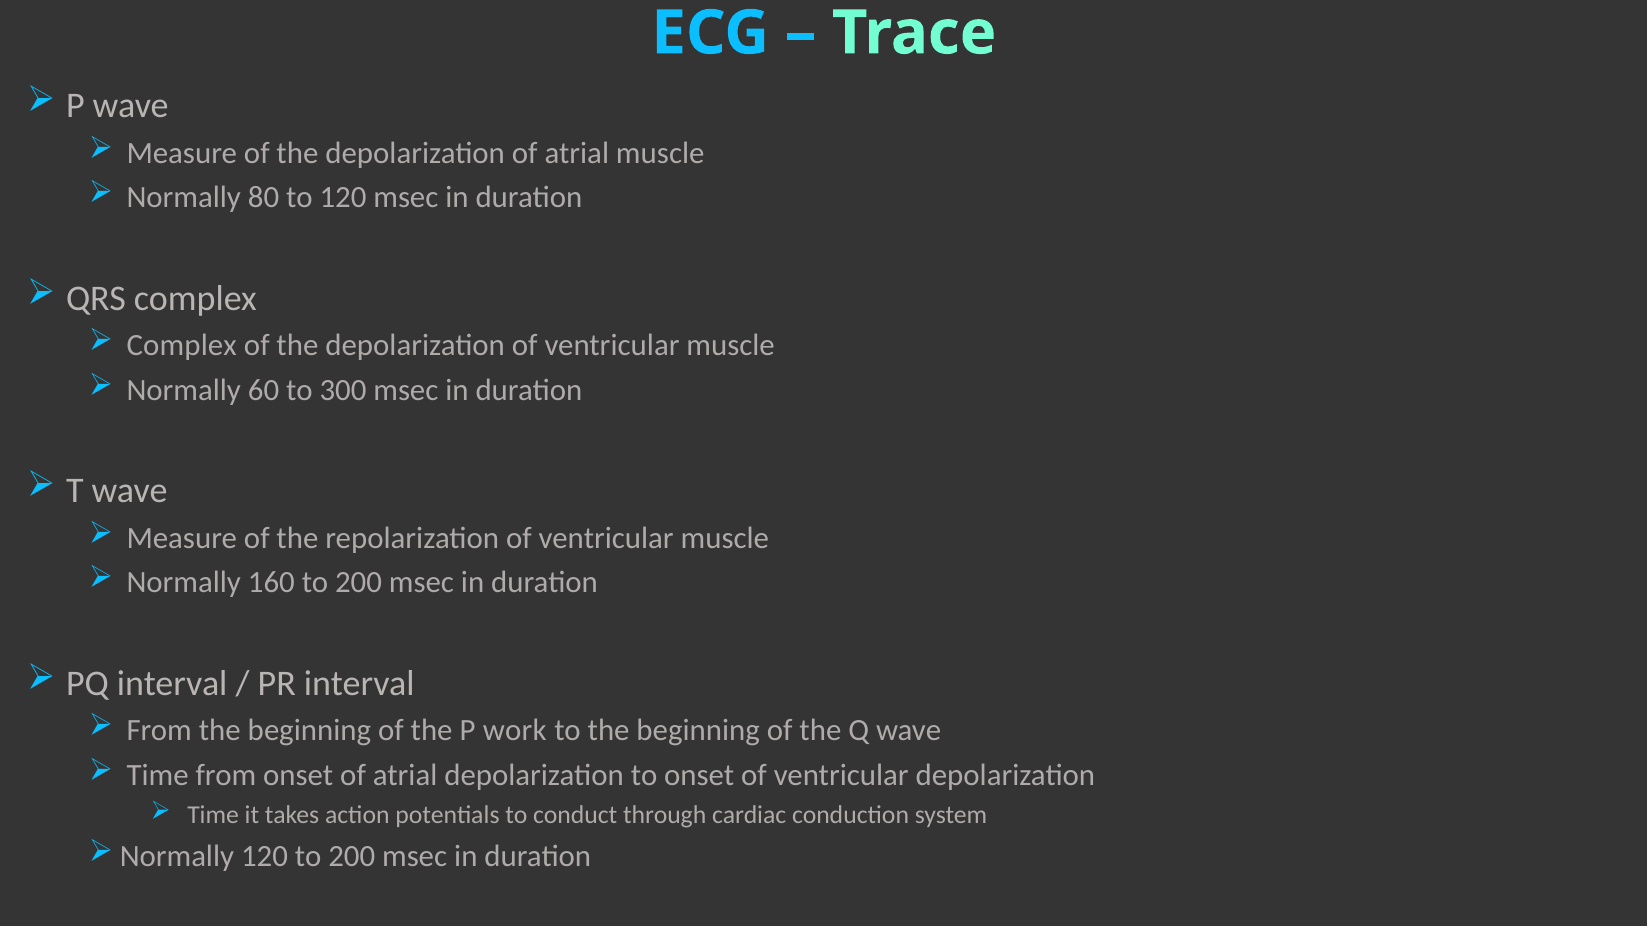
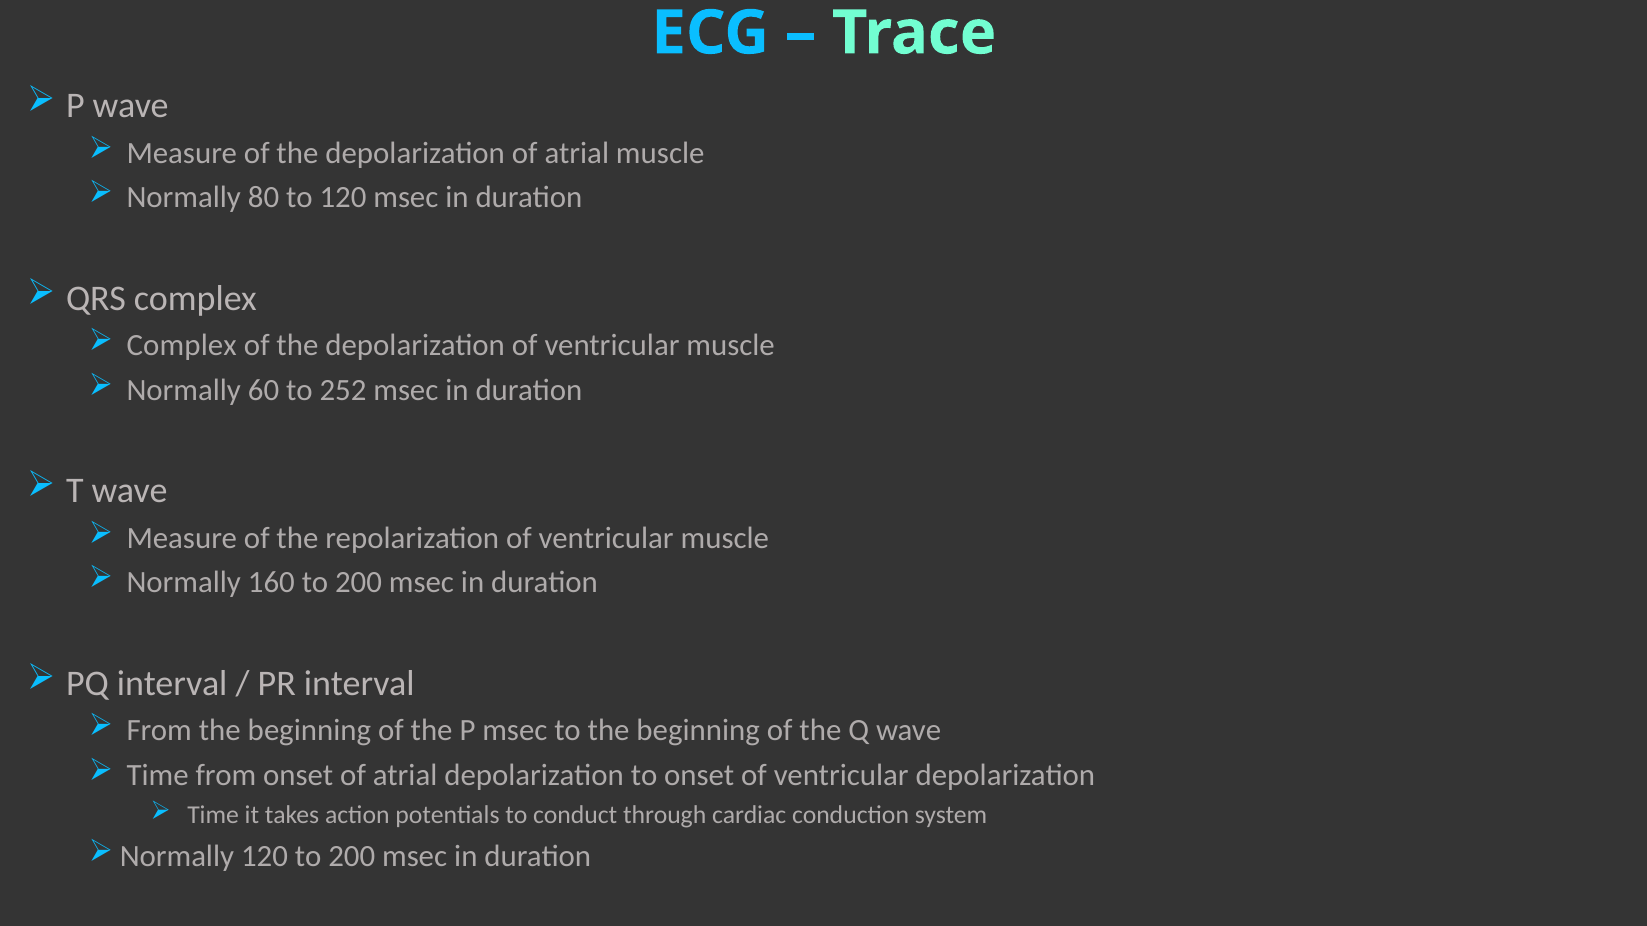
300: 300 -> 252
P work: work -> msec
